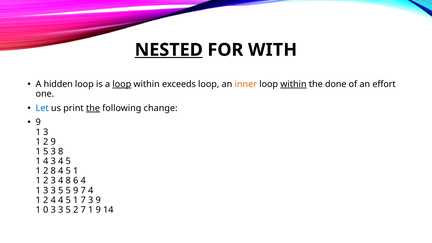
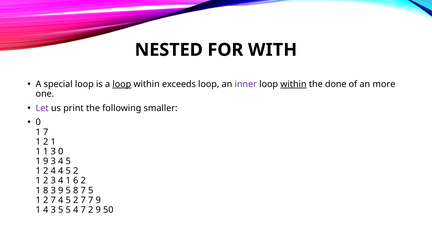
NESTED underline: present -> none
hidden: hidden -> special
inner colour: orange -> purple
effort: effort -> more
Let colour: blue -> purple
the at (93, 108) underline: present -> none
change: change -> smaller
9 at (38, 122): 9 -> 0
3 at (46, 132): 3 -> 7
1 2 9: 9 -> 1
5 at (46, 152): 5 -> 1
3 8: 8 -> 0
1 4: 4 -> 9
2 8: 8 -> 4
1 at (76, 171): 1 -> 2
4 8: 8 -> 1
6 4: 4 -> 2
3 at (46, 190): 3 -> 8
5 at (61, 190): 5 -> 9
5 9: 9 -> 8
7 4: 4 -> 5
1 2 4: 4 -> 7
1 at (76, 200): 1 -> 2
7 3: 3 -> 7
1 0: 0 -> 4
3 at (61, 210): 3 -> 5
5 2: 2 -> 4
7 1: 1 -> 2
14: 14 -> 50
